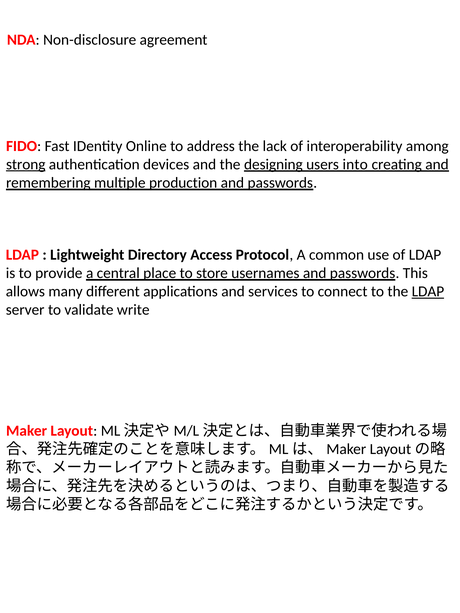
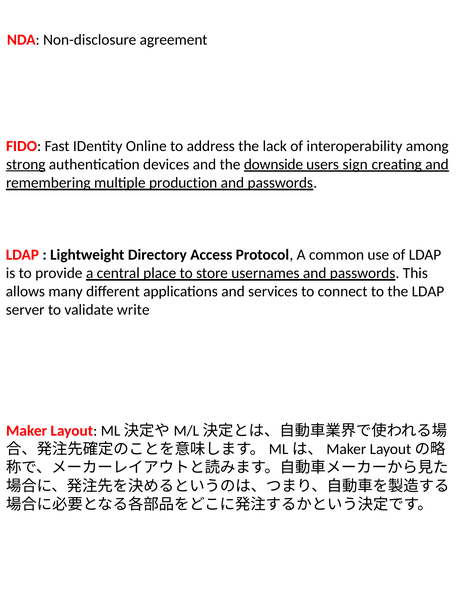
designing: designing -> downside
into: into -> sign
LDAP at (428, 292) underline: present -> none
